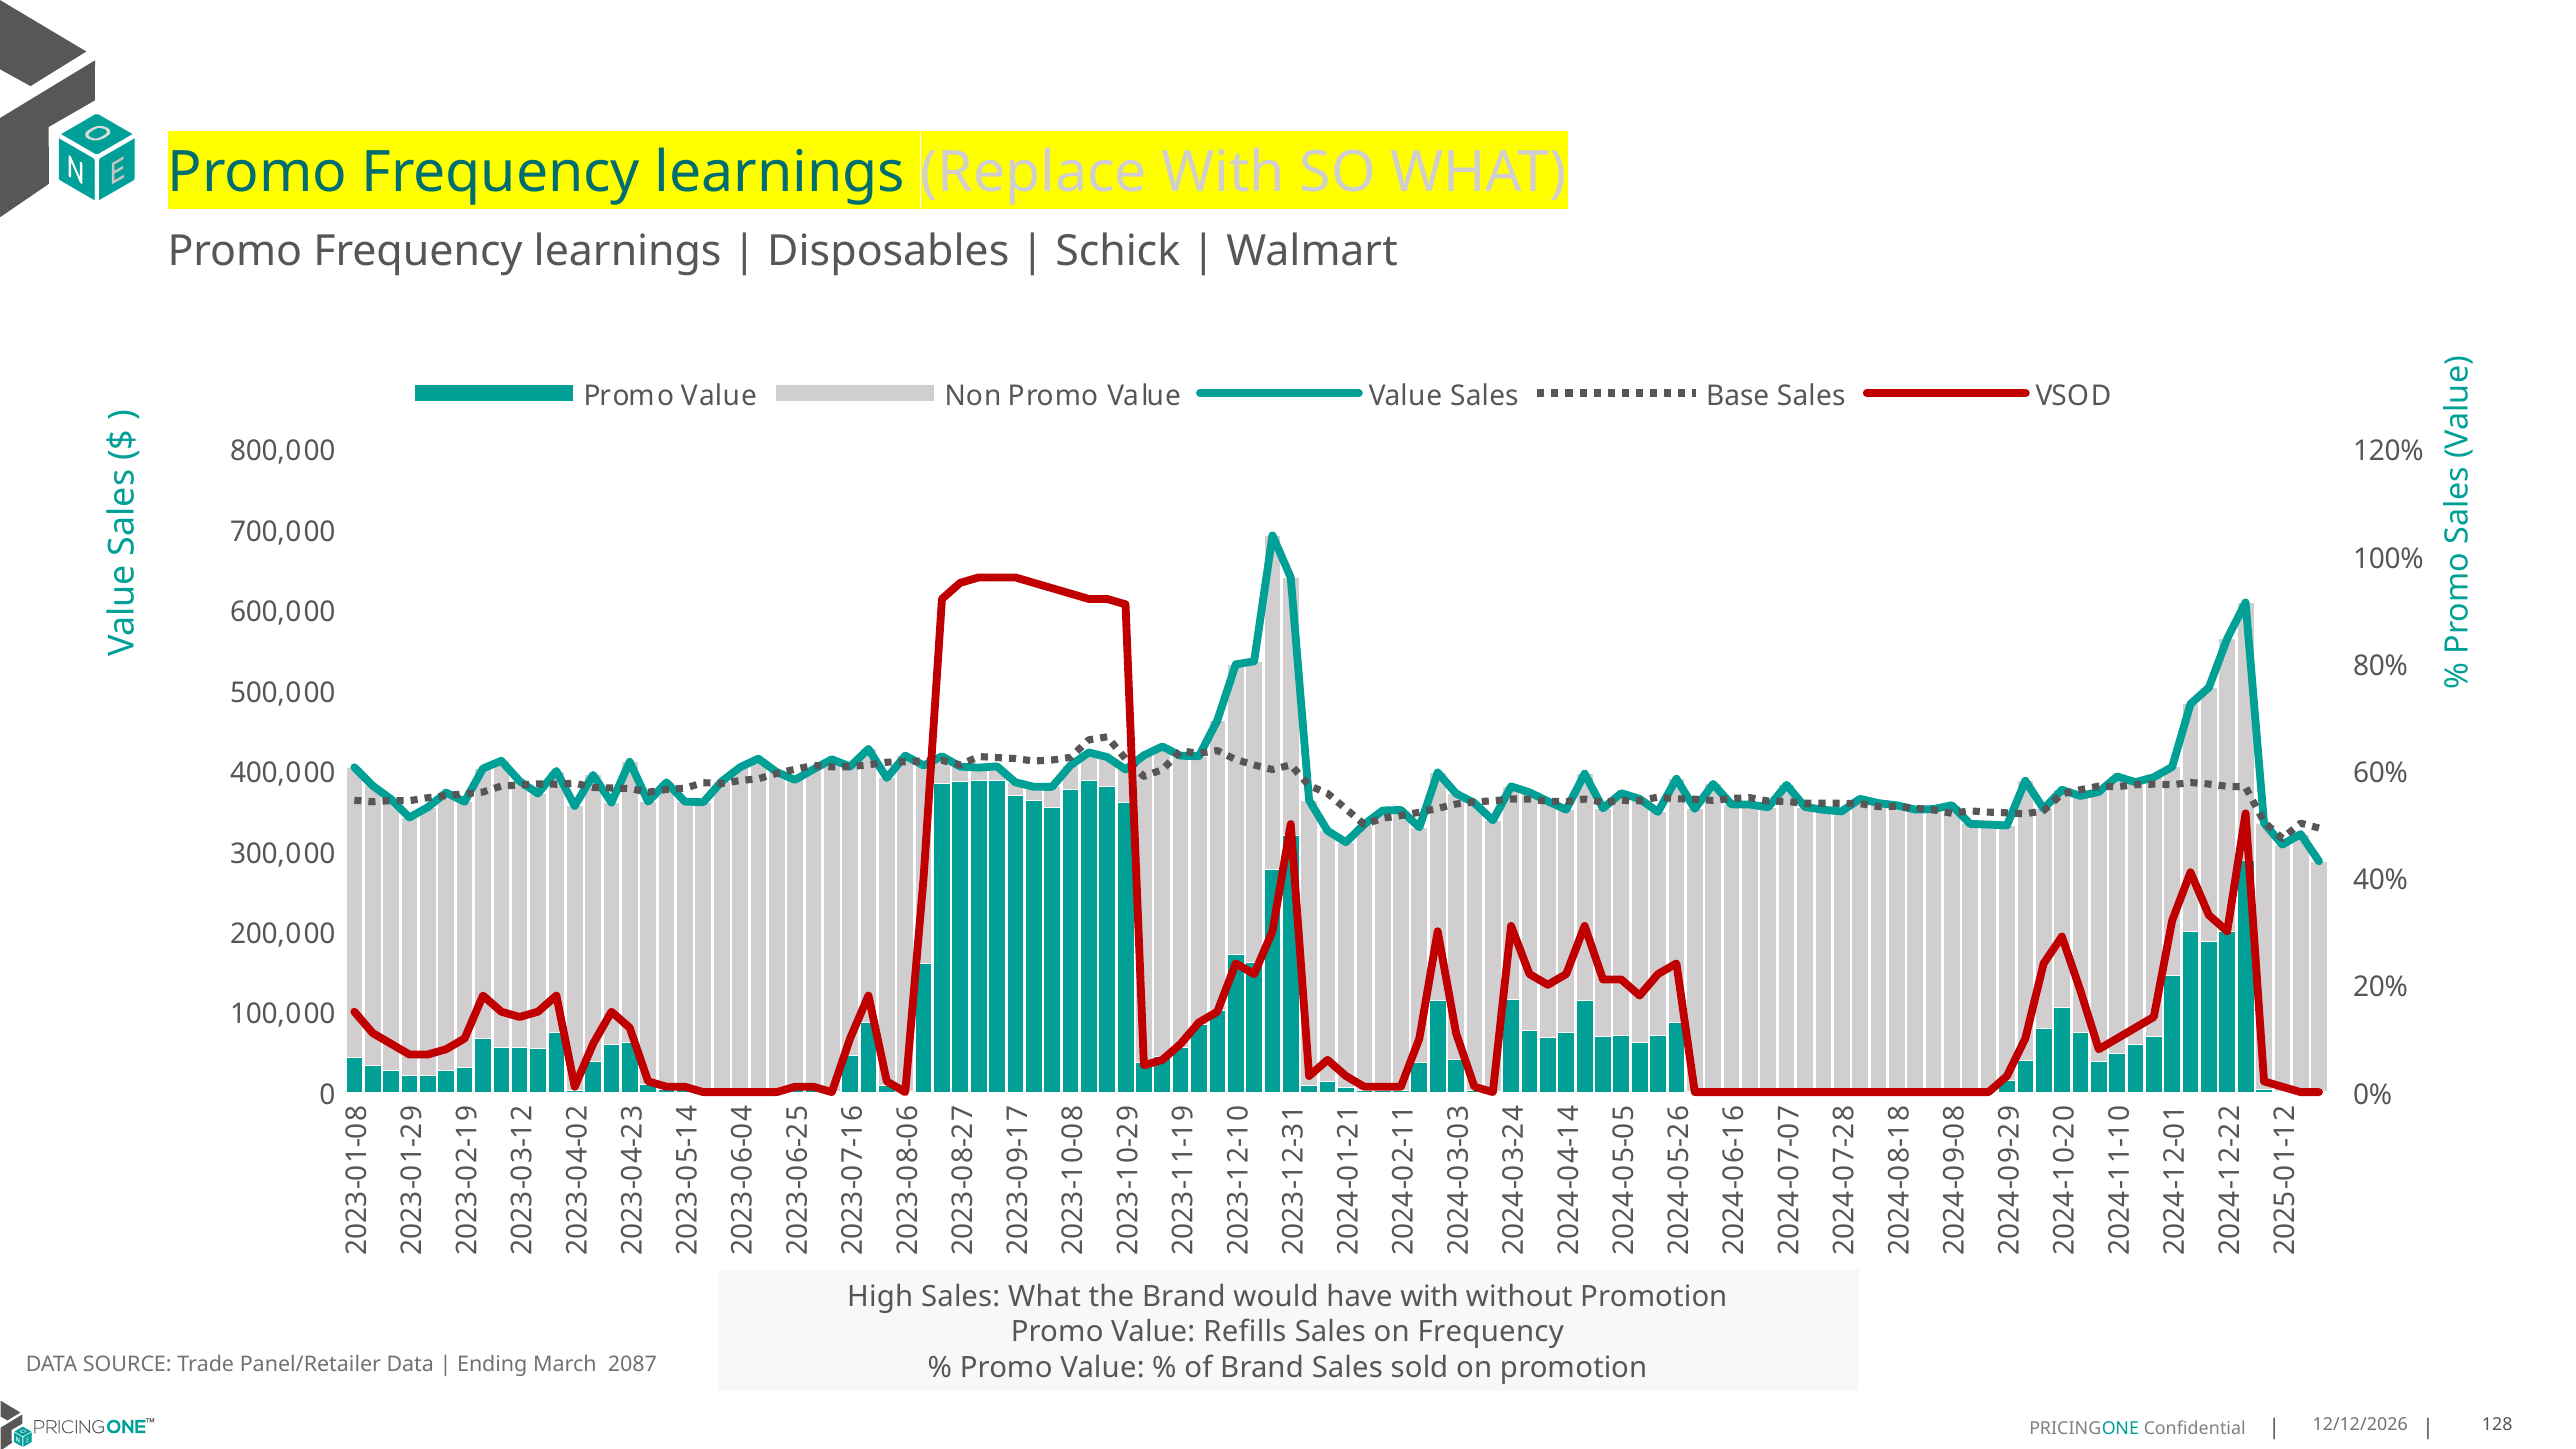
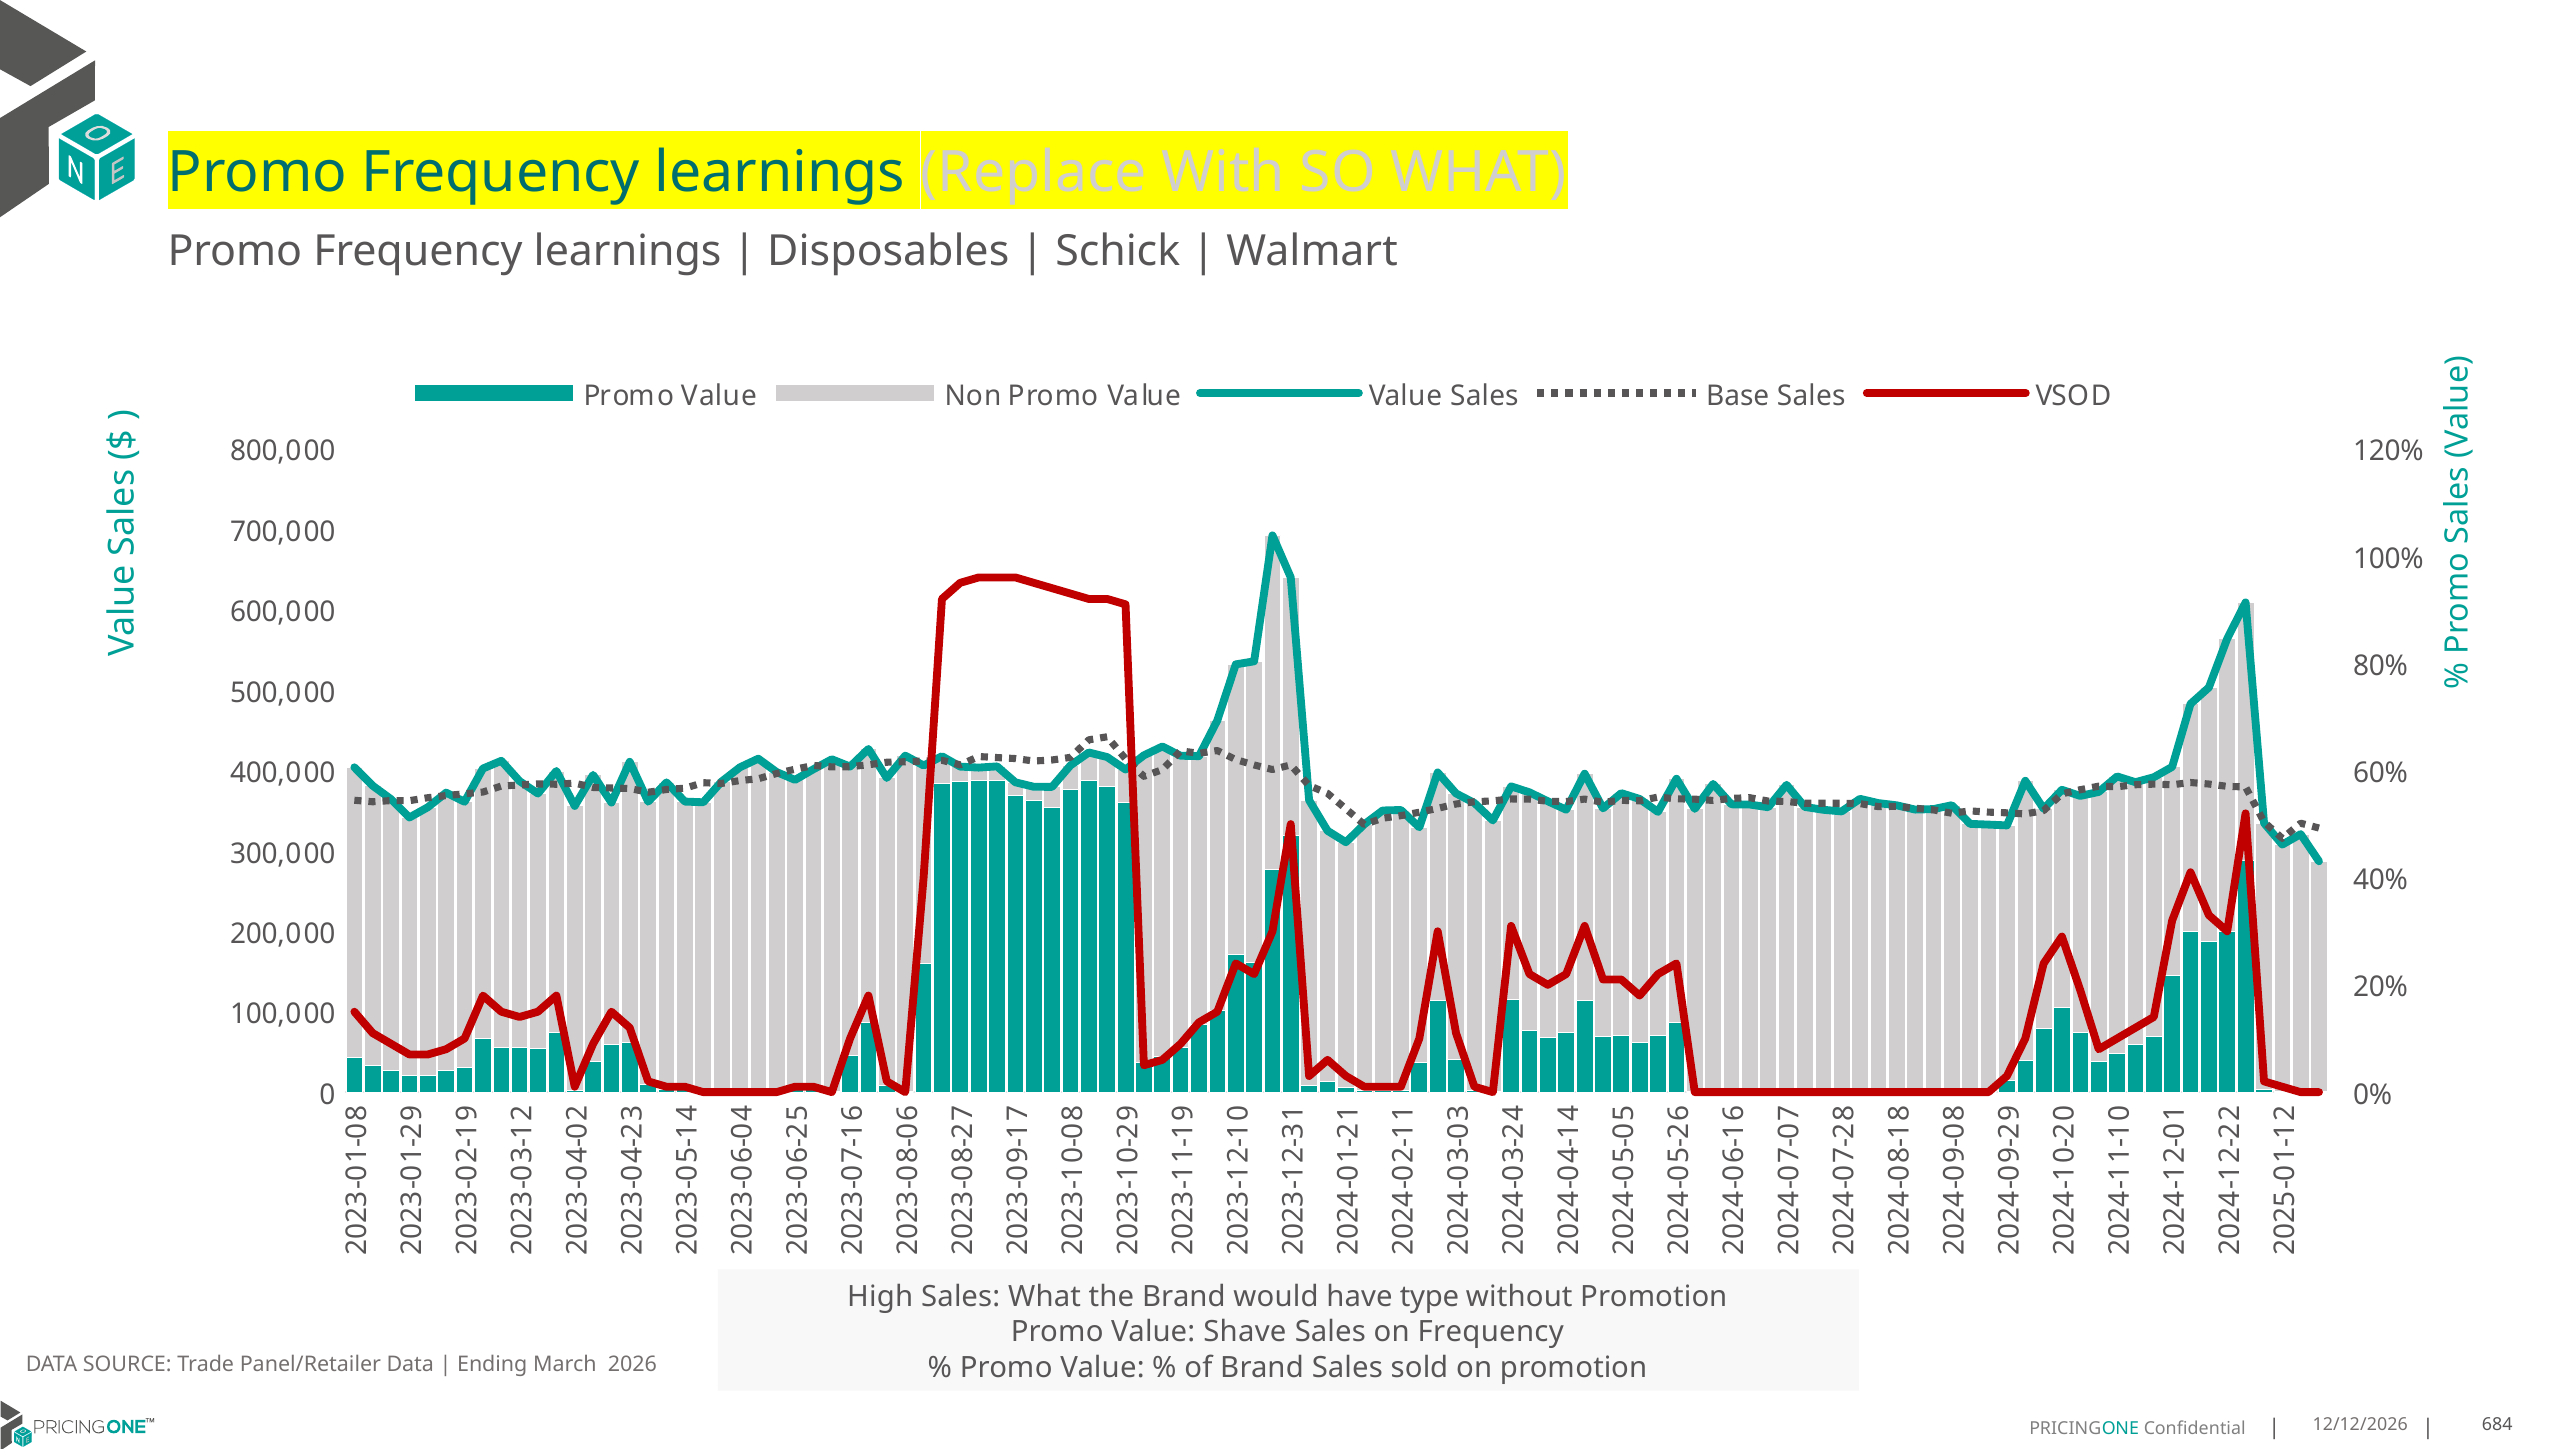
have with: with -> type
Refills: Refills -> Shave
2087: 2087 -> 2026
128: 128 -> 684
